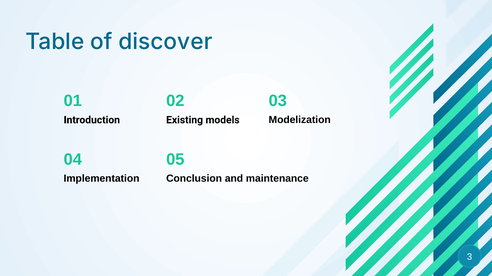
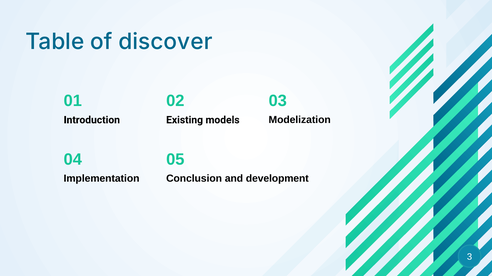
maintenance: maintenance -> development
